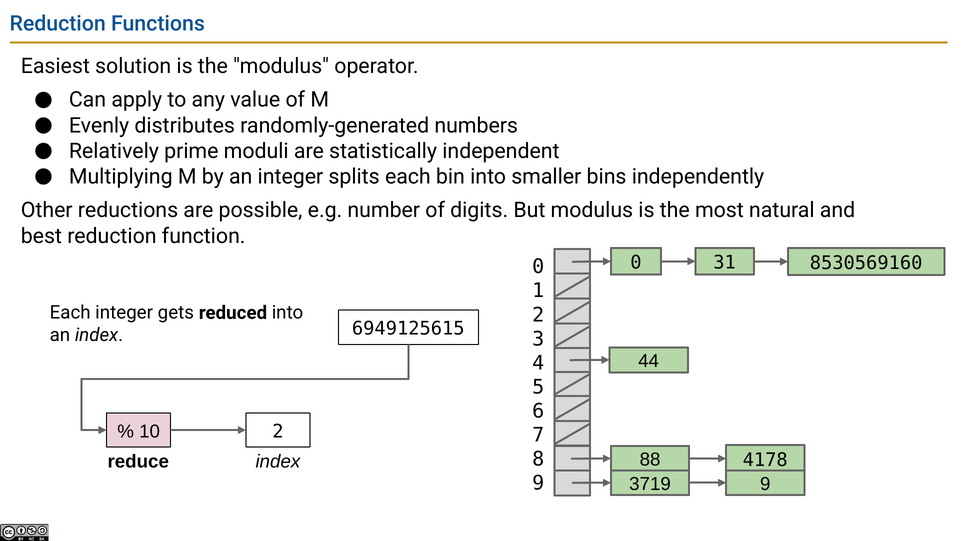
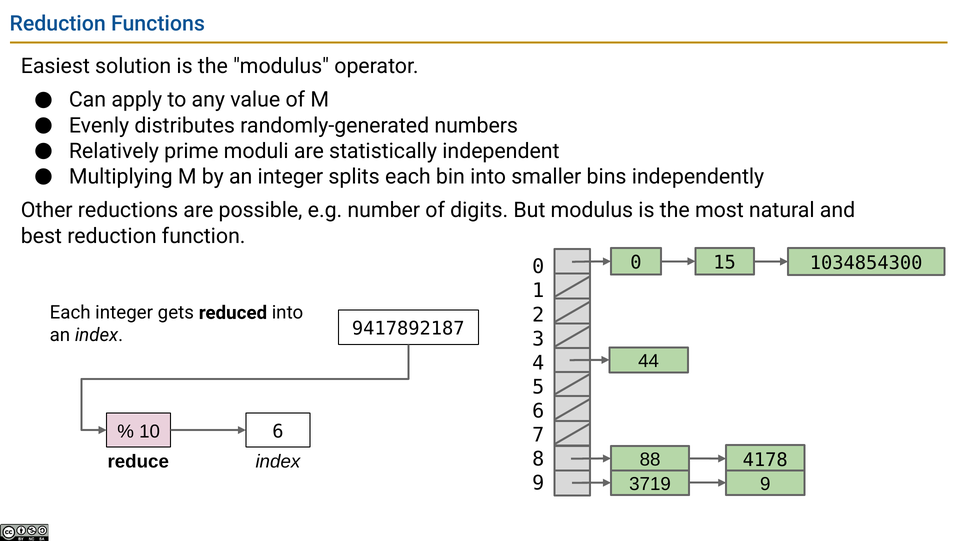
31: 31 -> 15
8530569160: 8530569160 -> 1034854300
6949125615: 6949125615 -> 9417892187
10 2: 2 -> 6
